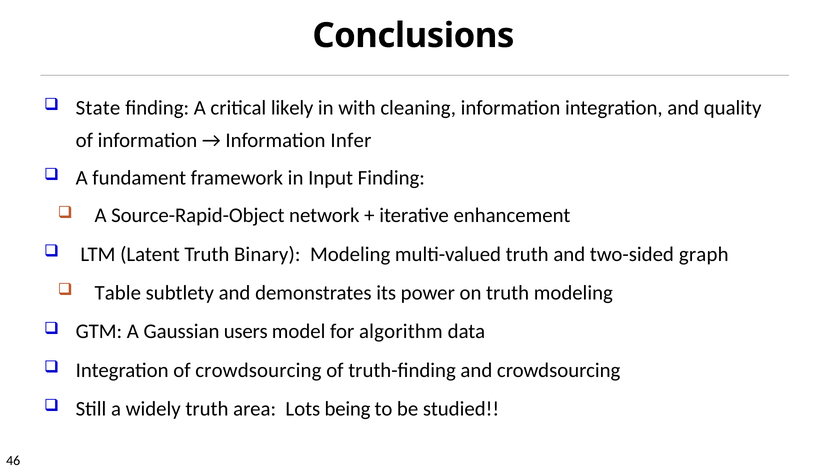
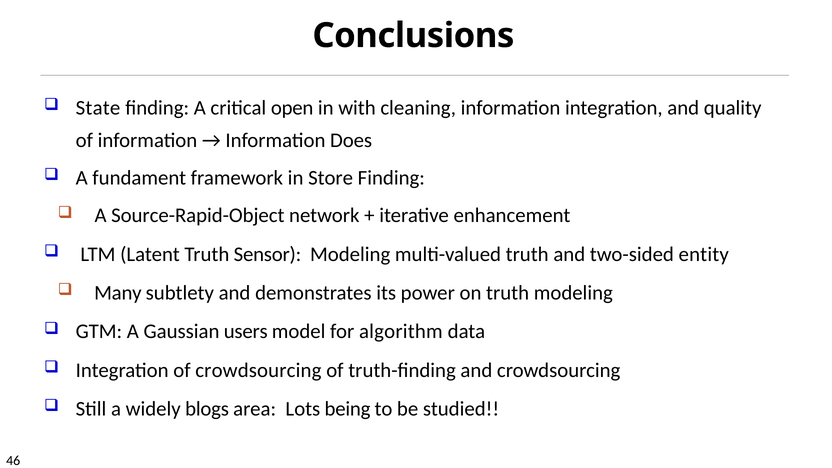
likely: likely -> open
Infer: Infer -> Does
Input: Input -> Store
Binary: Binary -> Sensor
graph: graph -> entity
Table: Table -> Many
widely truth: truth -> blogs
